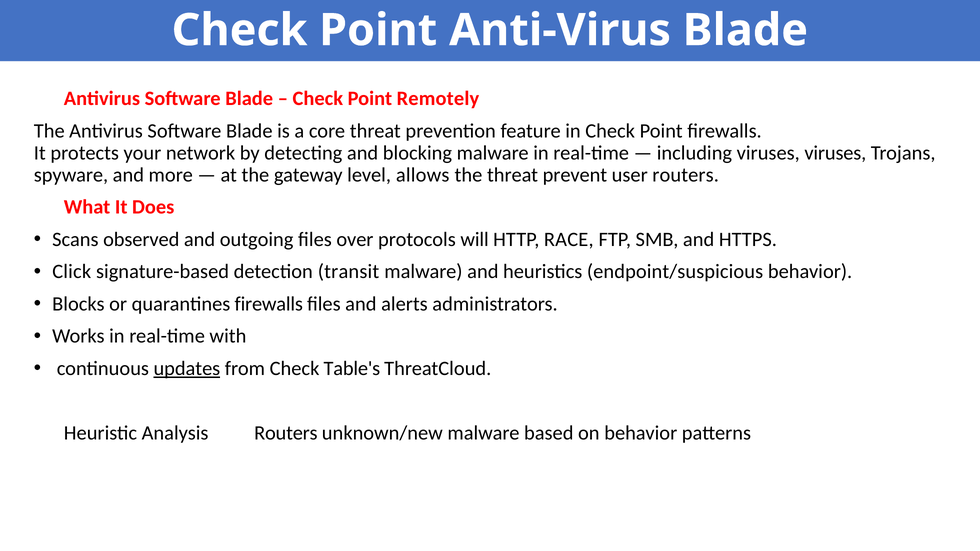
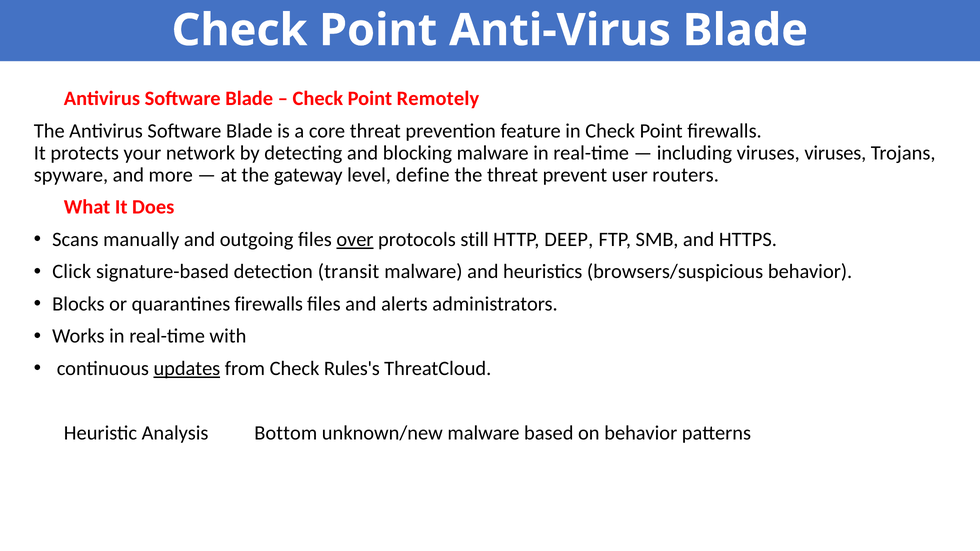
allows: allows -> define
observed: observed -> manually
over underline: none -> present
will: will -> still
RACE: RACE -> DEEP
endpoint/suspicious: endpoint/suspicious -> browsers/suspicious
Table's: Table's -> Rules's
Analysis Routers: Routers -> Bottom
